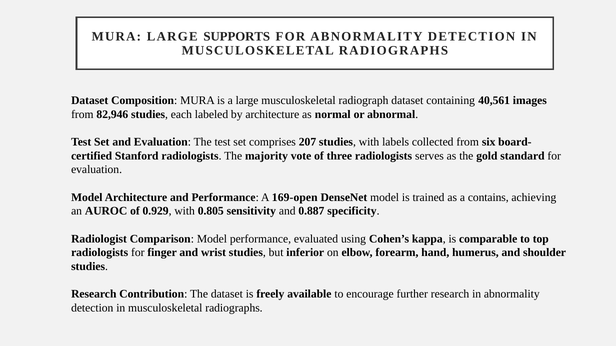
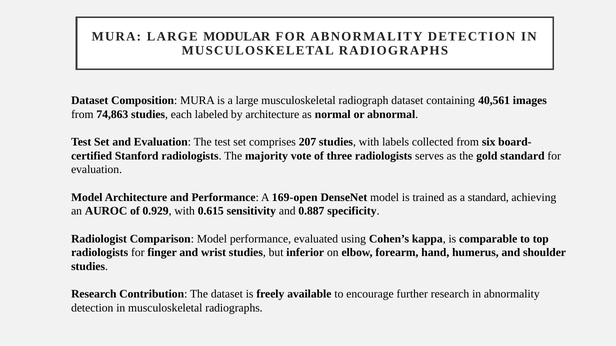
SUPPORTS: SUPPORTS -> MODULAR
82,946: 82,946 -> 74,863
a contains: contains -> standard
0.805: 0.805 -> 0.615
